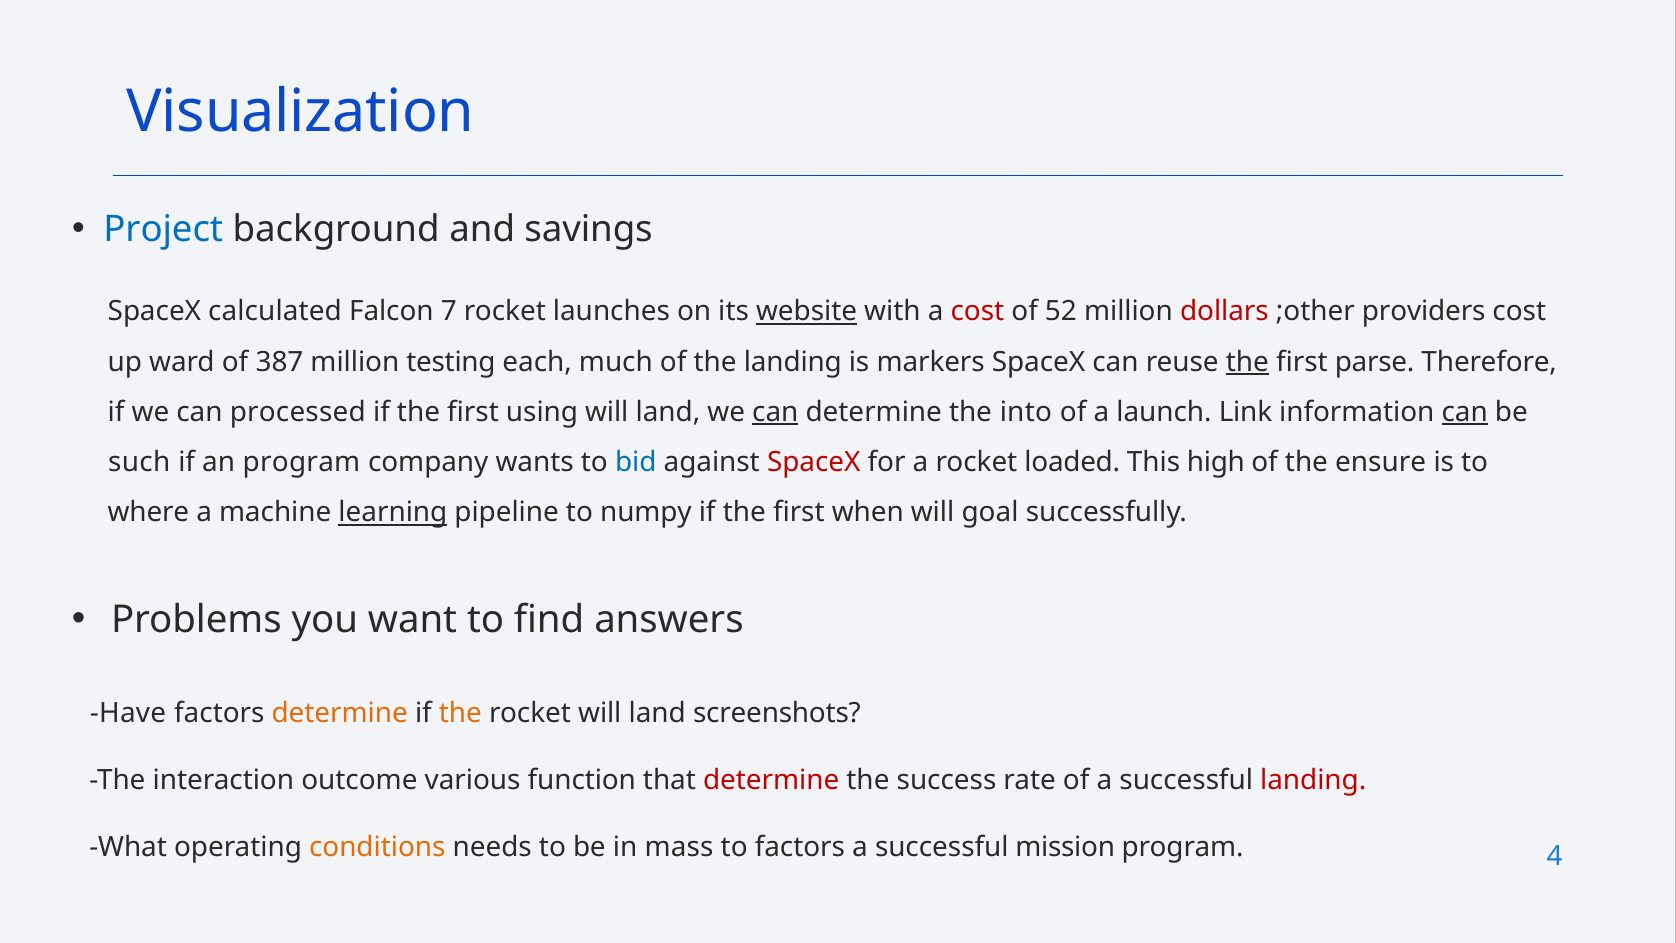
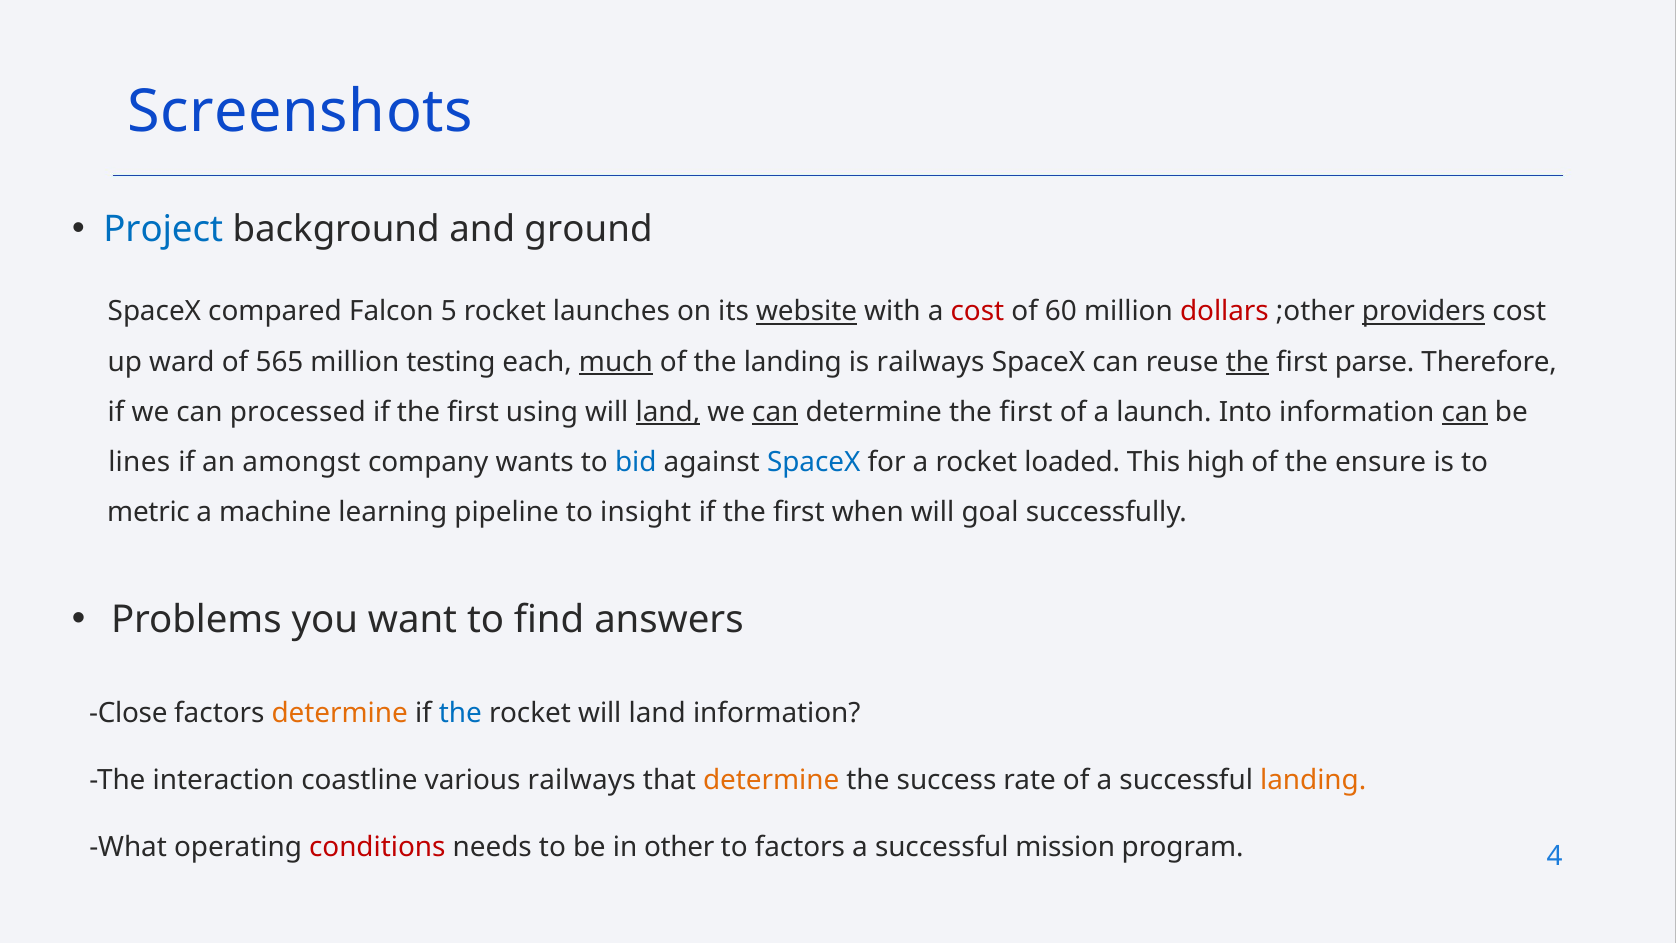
Visualization: Visualization -> Screenshots
savings: savings -> ground
calculated: calculated -> compared
7: 7 -> 5
52: 52 -> 60
providers underline: none -> present
387: 387 -> 565
much underline: none -> present
is markers: markers -> railways
land at (668, 412) underline: none -> present
determine the into: into -> first
Link: Link -> Into
such: such -> lines
an program: program -> amongst
SpaceX at (814, 462) colour: red -> blue
where: where -> metric
learning underline: present -> none
numpy: numpy -> insight
Have: Have -> Close
the at (460, 713) colour: orange -> blue
land screenshots: screenshots -> information
outcome: outcome -> coastline
various function: function -> railways
determine at (771, 780) colour: red -> orange
landing at (1313, 780) colour: red -> orange
conditions colour: orange -> red
mass: mass -> other
